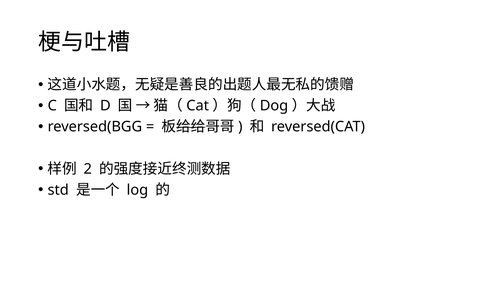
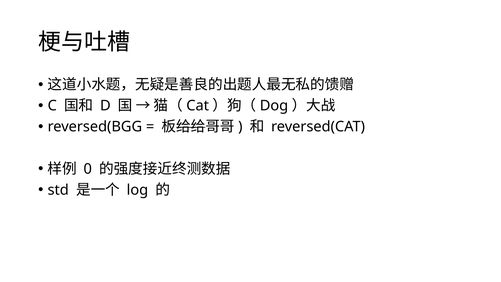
2: 2 -> 0
